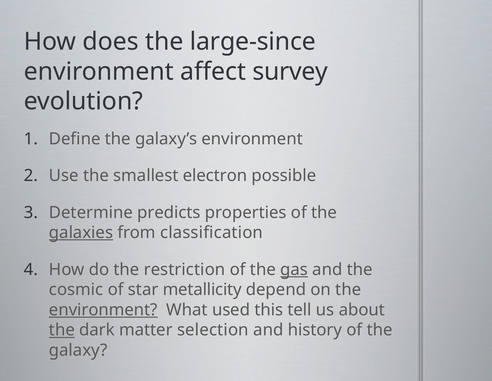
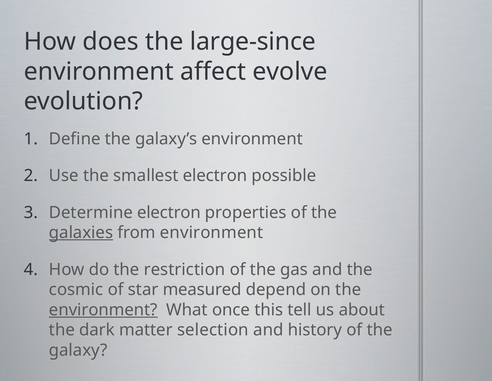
survey: survey -> evolve
Determine predicts: predicts -> electron
from classification: classification -> environment
gas underline: present -> none
metallicity: metallicity -> measured
used: used -> once
the at (62, 329) underline: present -> none
